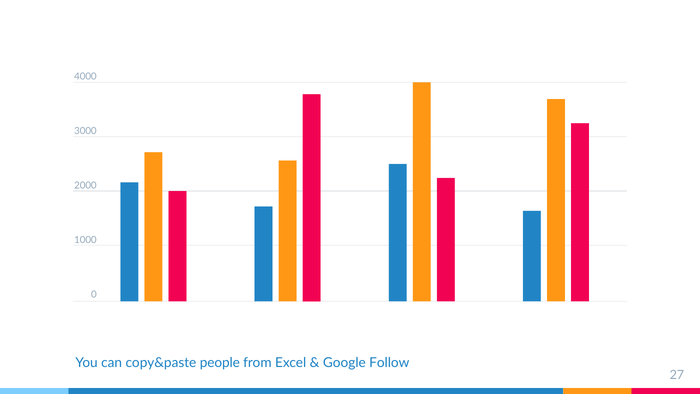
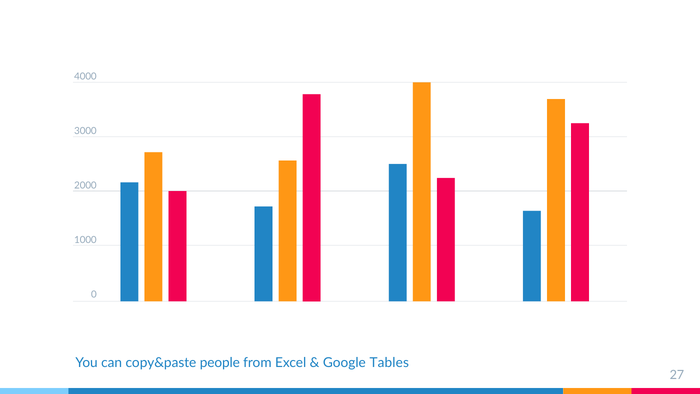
Follow: Follow -> Tables
